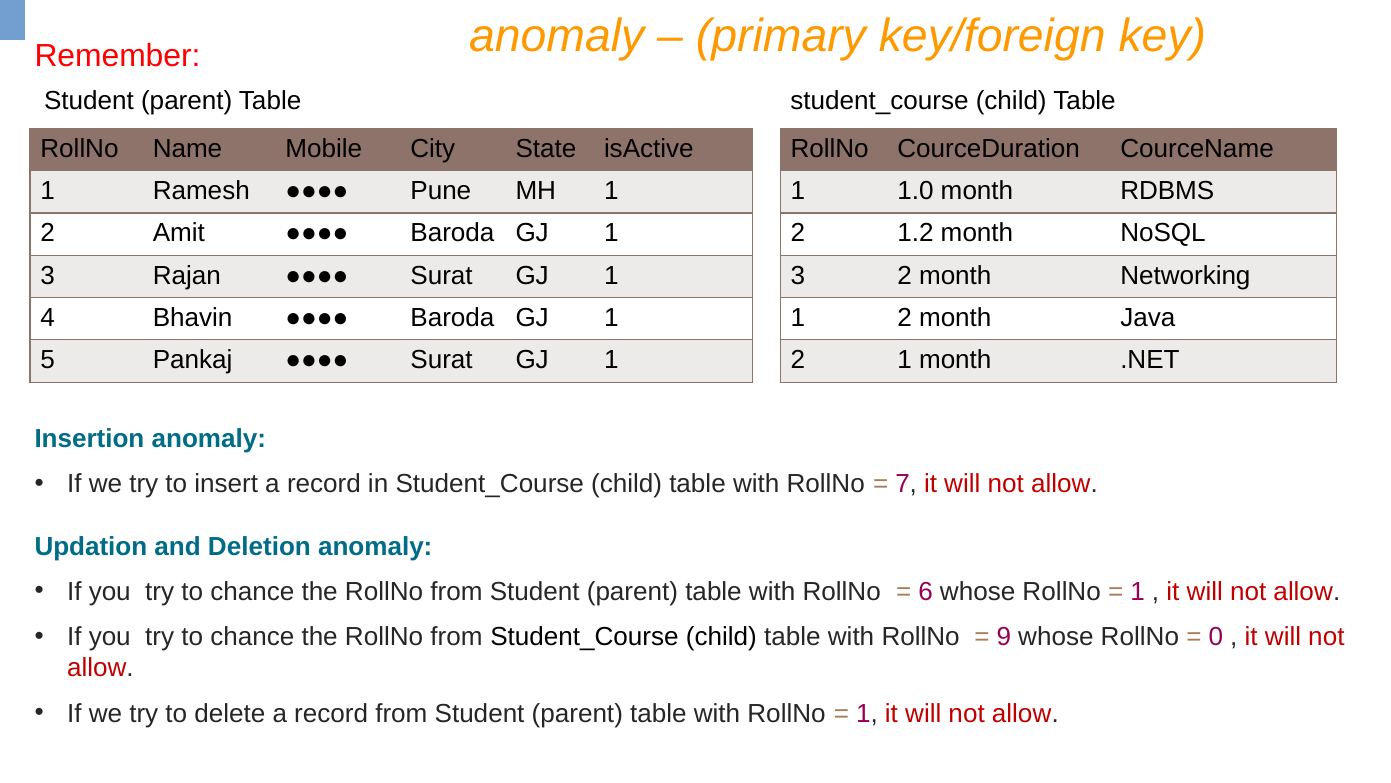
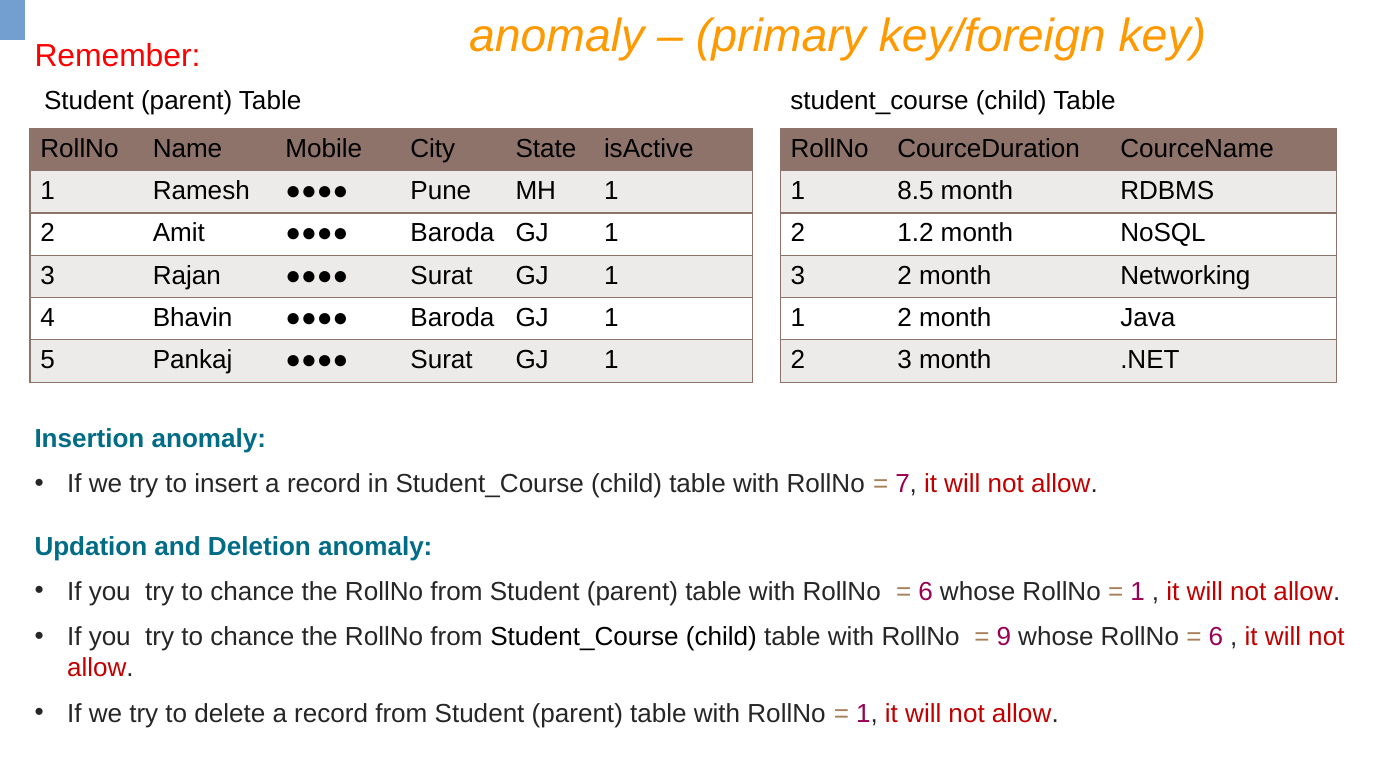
1.0: 1.0 -> 8.5
2 1: 1 -> 3
0 at (1216, 637): 0 -> 6
